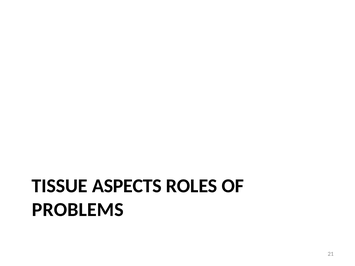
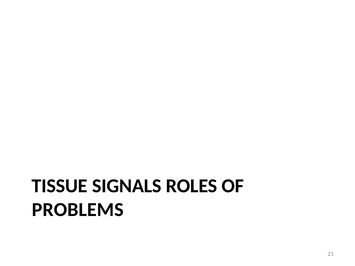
ASPECTS: ASPECTS -> SIGNALS
